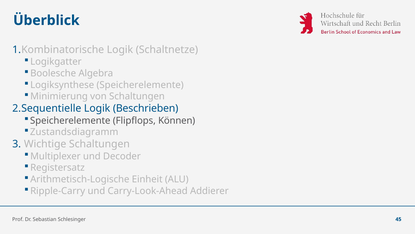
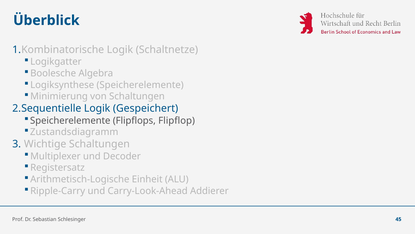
Beschrieben: Beschrieben -> Gespeichert
Können: Können -> Flipflop
